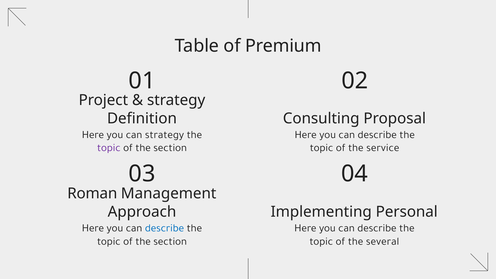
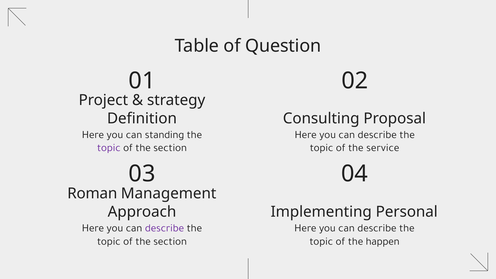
Premium: Premium -> Question
can strategy: strategy -> standing
describe at (164, 228) colour: blue -> purple
several: several -> happen
